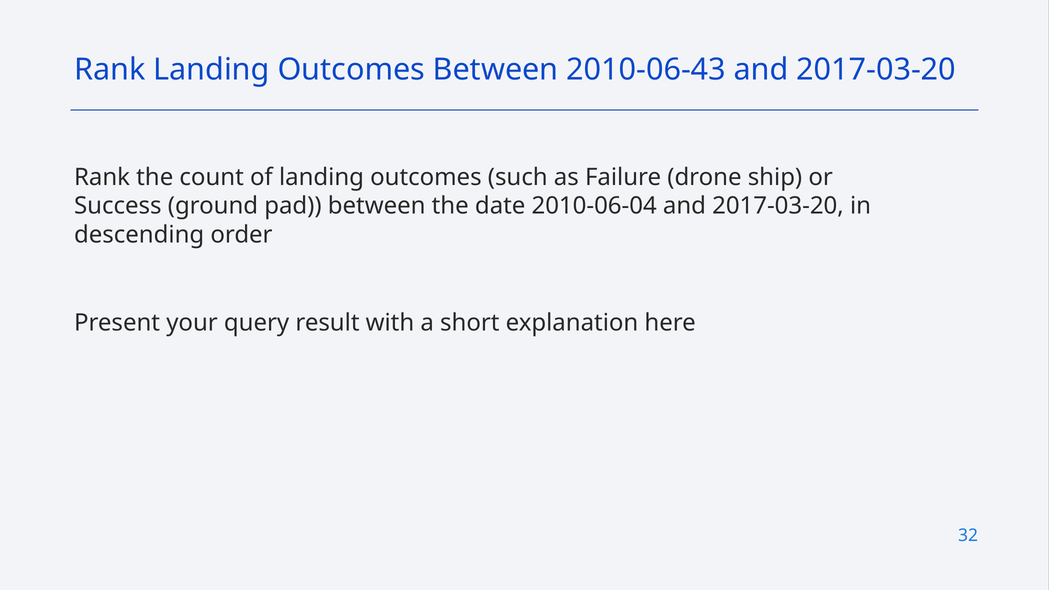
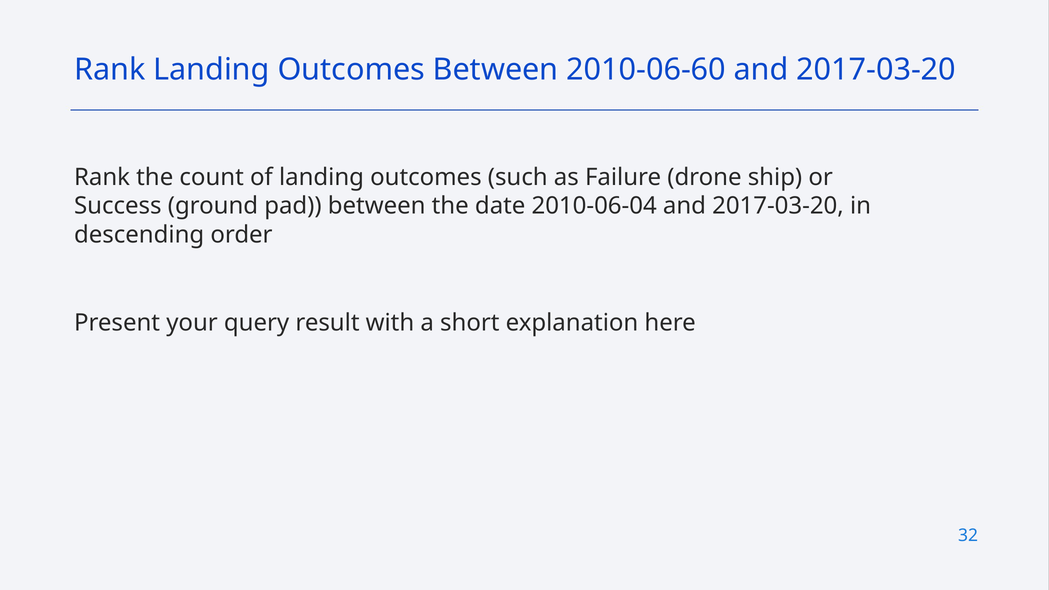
2010-06-43: 2010-06-43 -> 2010-06-60
